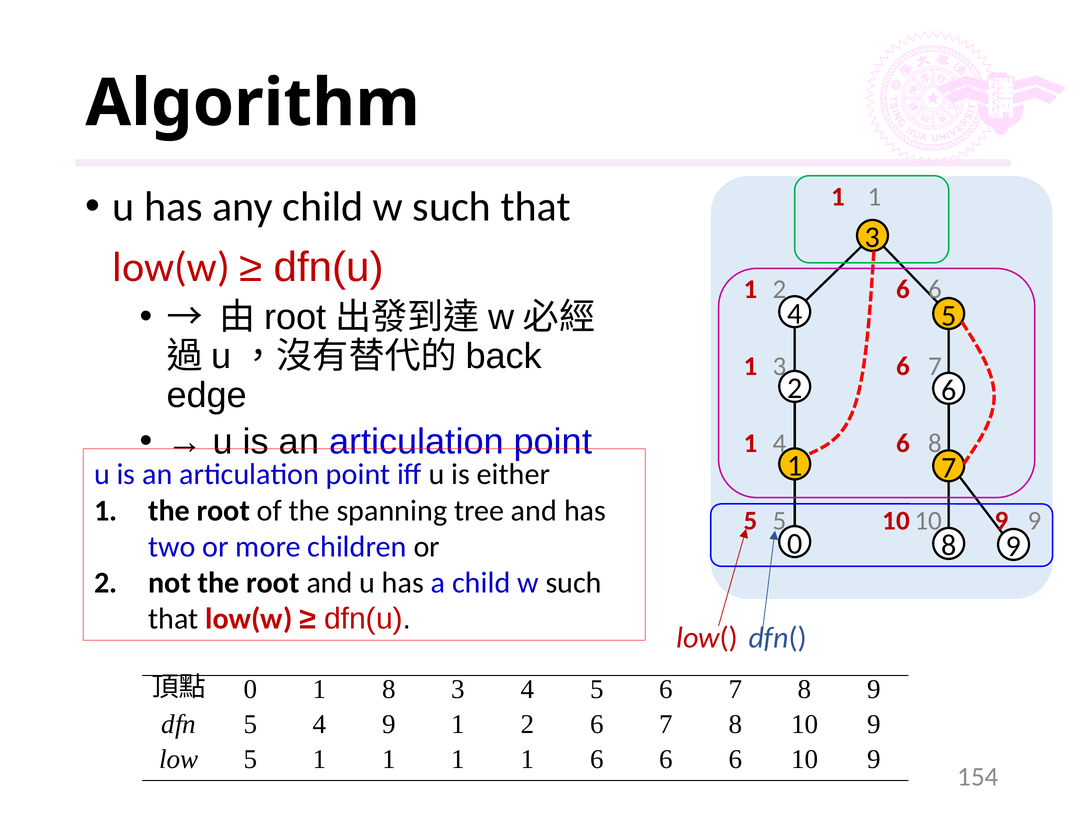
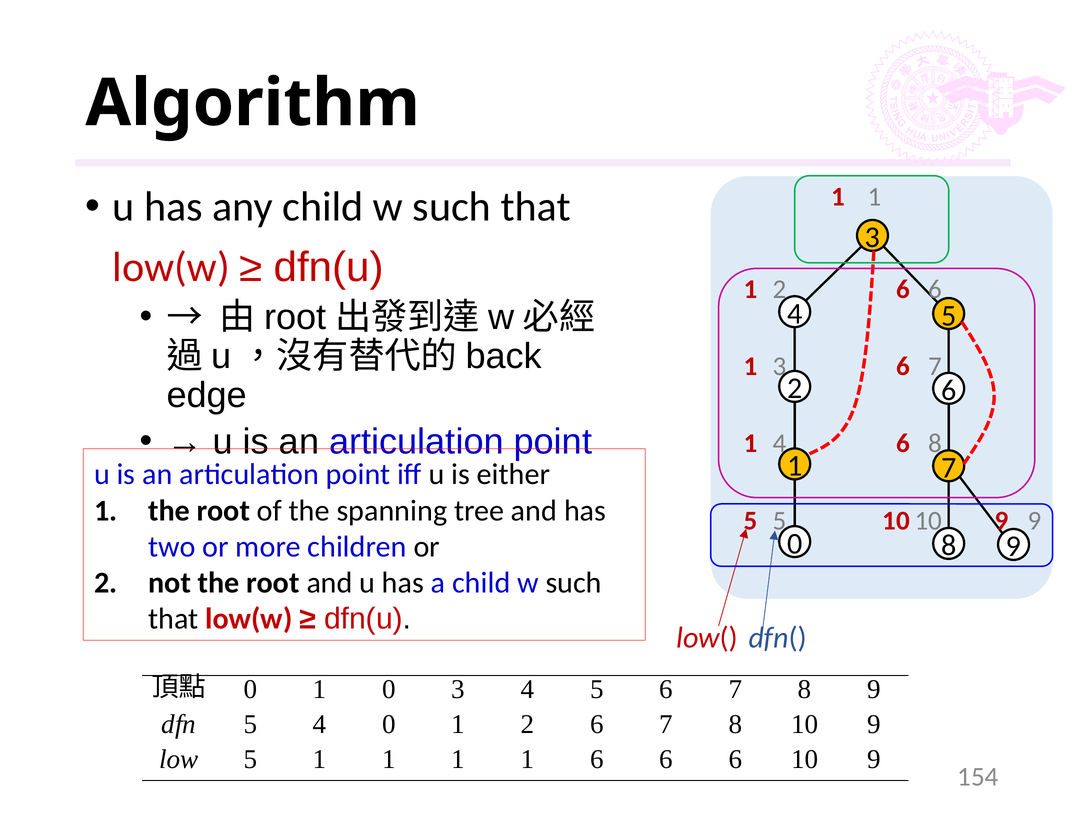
0 1 8: 8 -> 0
4 9: 9 -> 0
